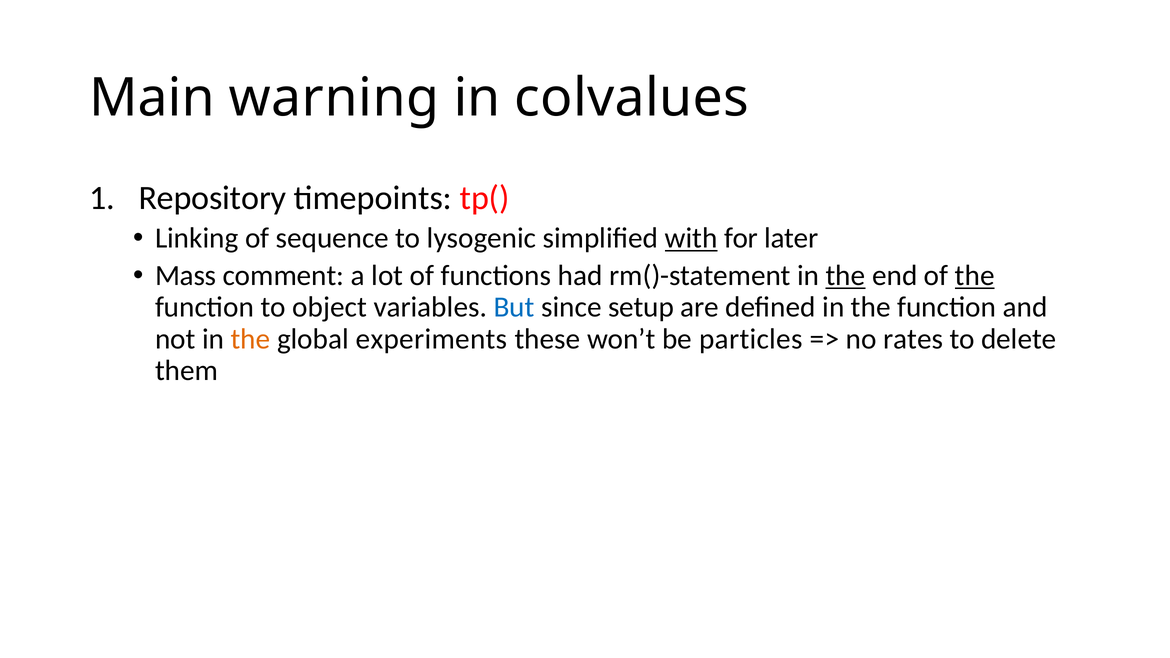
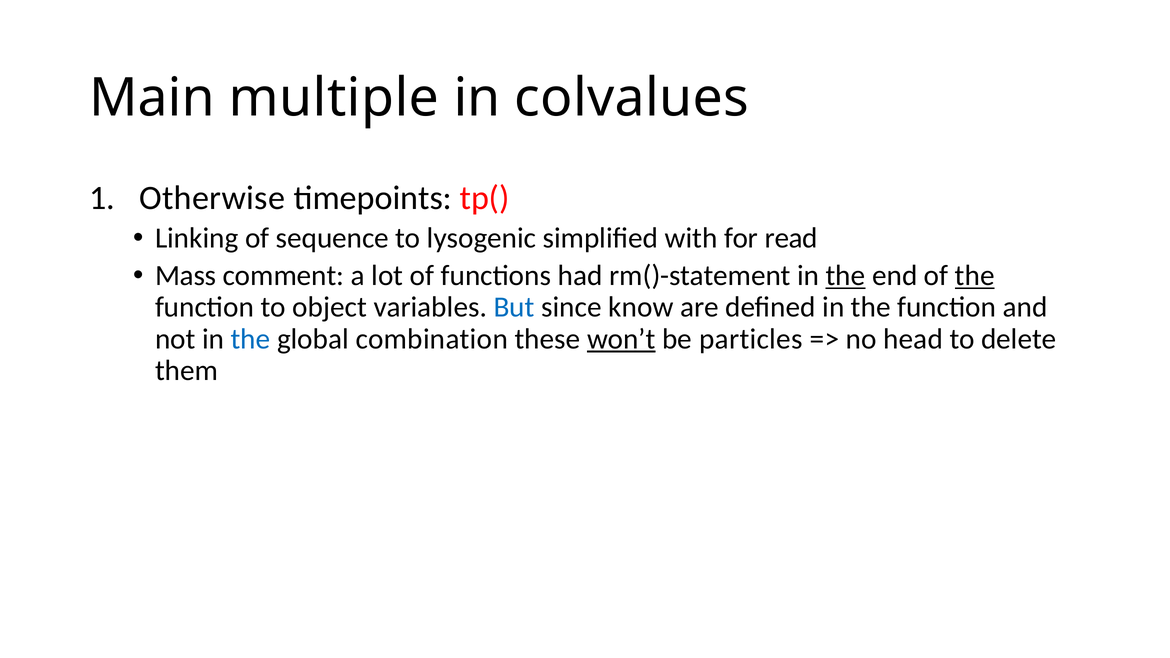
warning: warning -> multiple
Repository: Repository -> Otherwise
with underline: present -> none
later: later -> read
setup: setup -> know
the at (251, 339) colour: orange -> blue
experiments: experiments -> combination
won’t underline: none -> present
rates: rates -> head
